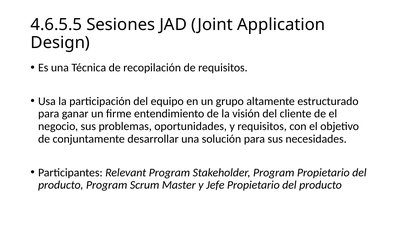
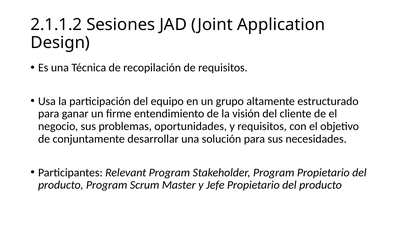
4.6.5.5: 4.6.5.5 -> 2.1.1.2
